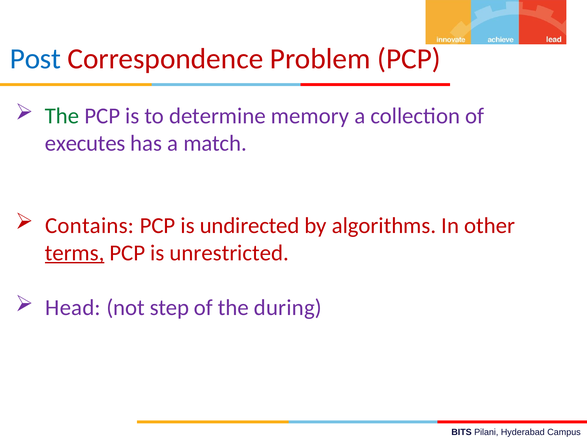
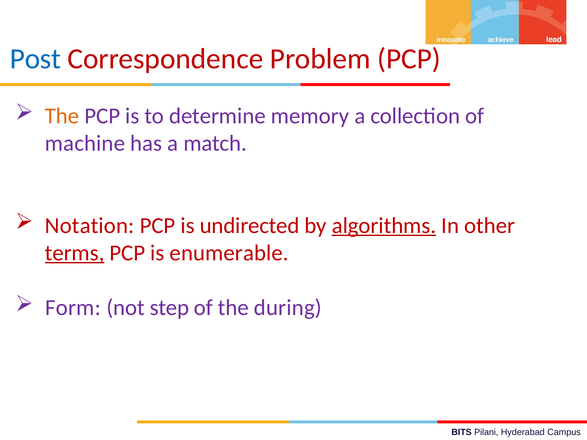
The at (62, 116) colour: green -> orange
executes: executes -> machine
Contains: Contains -> Notation
algorithms underline: none -> present
unrestricted: unrestricted -> enumerable
Head: Head -> Form
